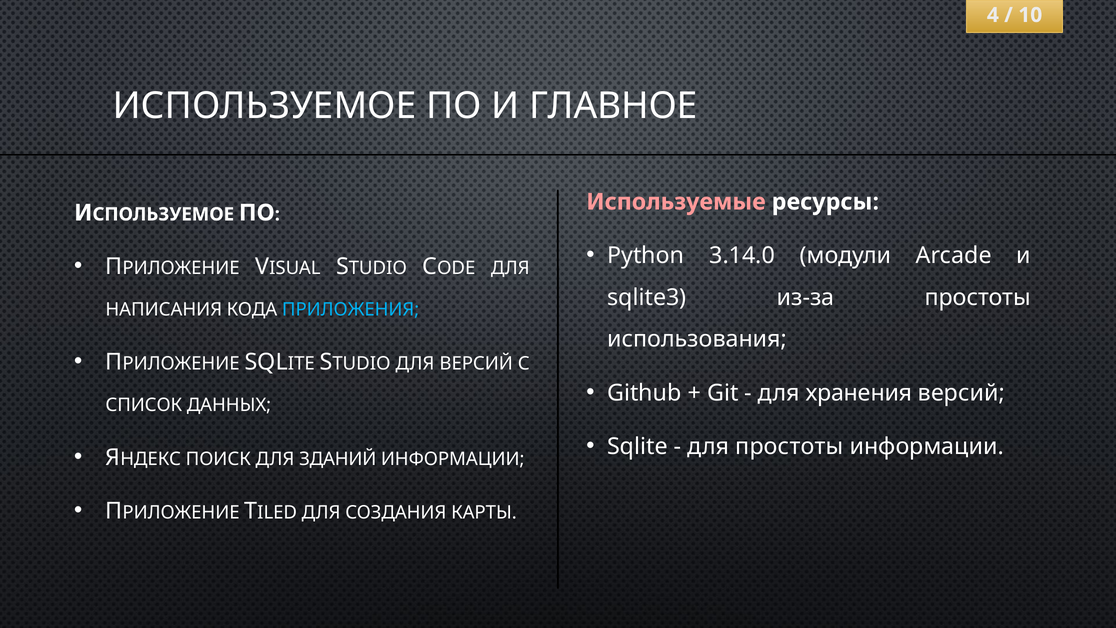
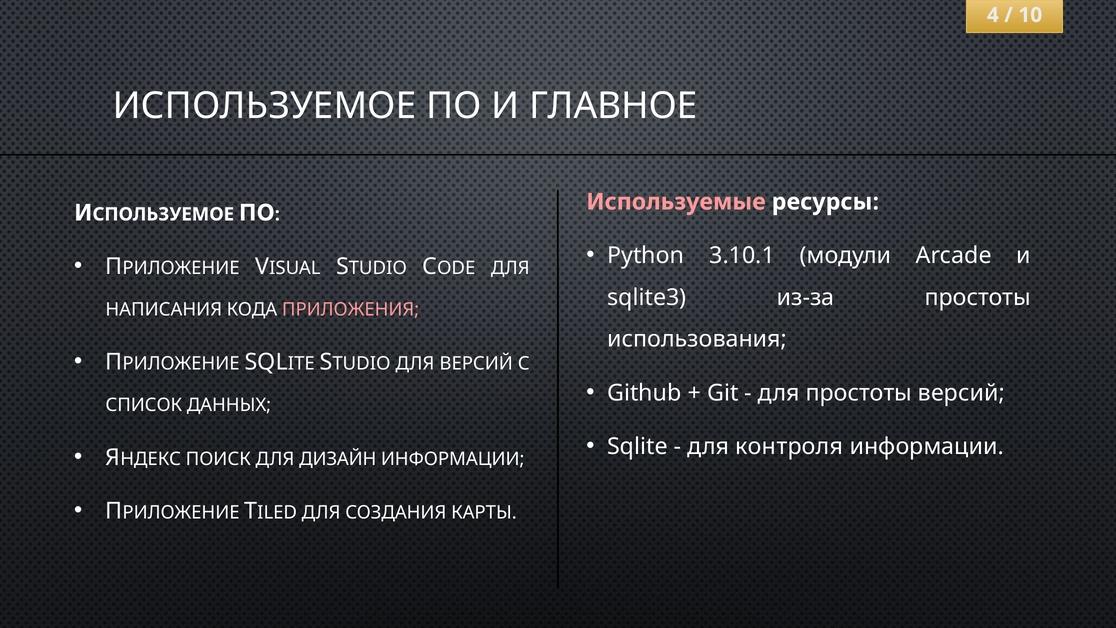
3.14.0: 3.14.0 -> 3.10.1
ПРИЛОЖЕНИЯ colour: light blue -> pink
для хранения: хранения -> простоты
для простоты: простоты -> контроля
ЗДАНИЙ: ЗДАНИЙ -> ДИЗАЙН
